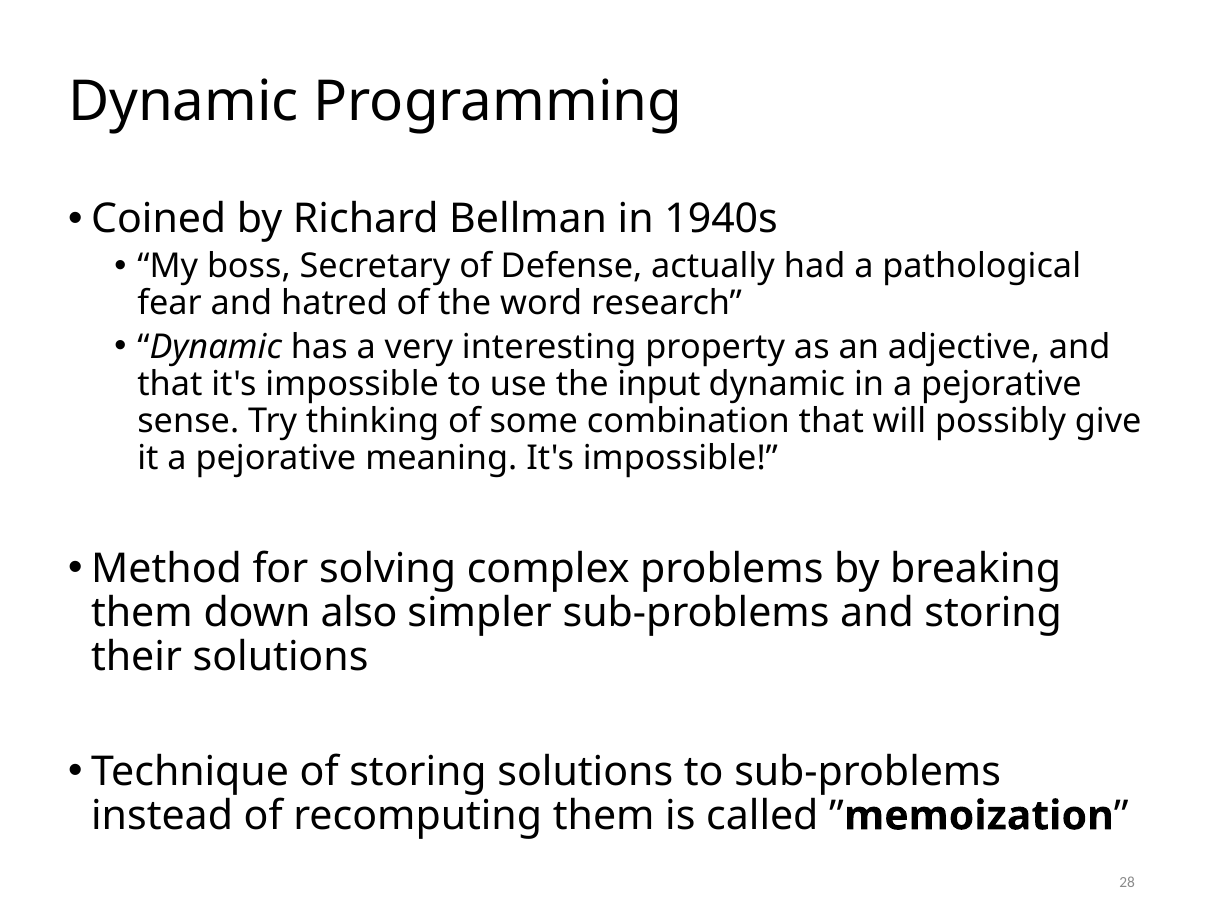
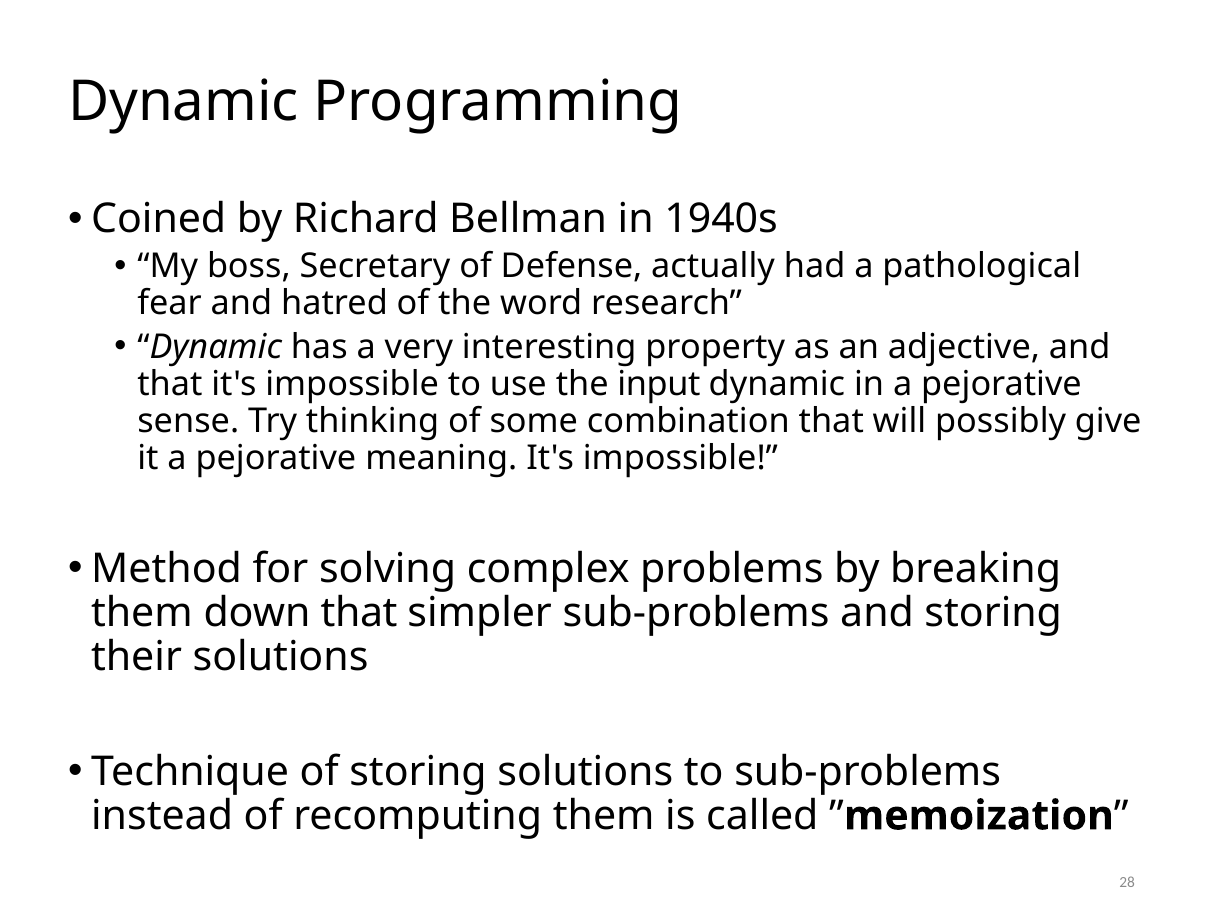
down also: also -> that
